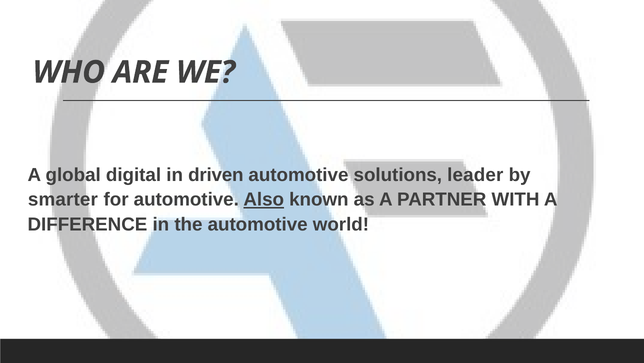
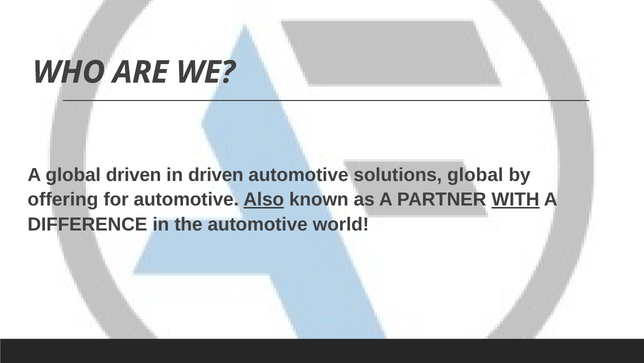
global digital: digital -> driven
solutions leader: leader -> global
smarter: smarter -> offering
WITH underline: none -> present
